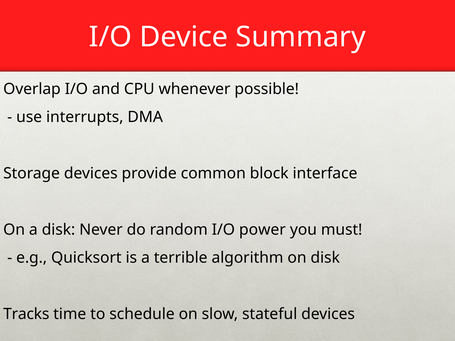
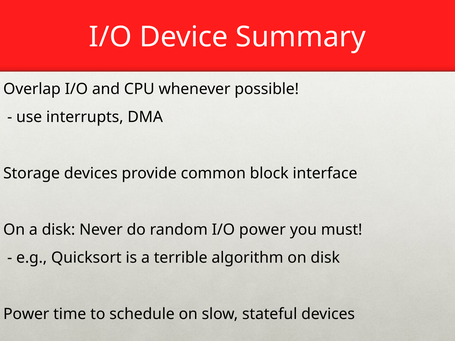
Tracks at (26, 314): Tracks -> Power
